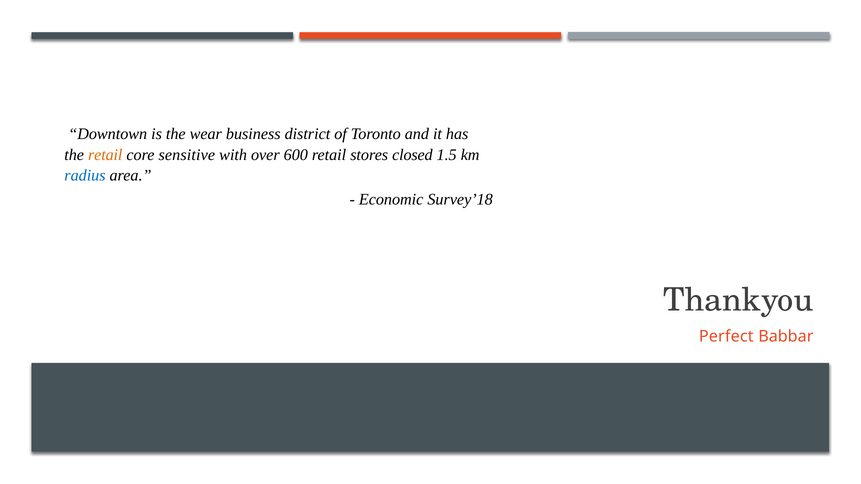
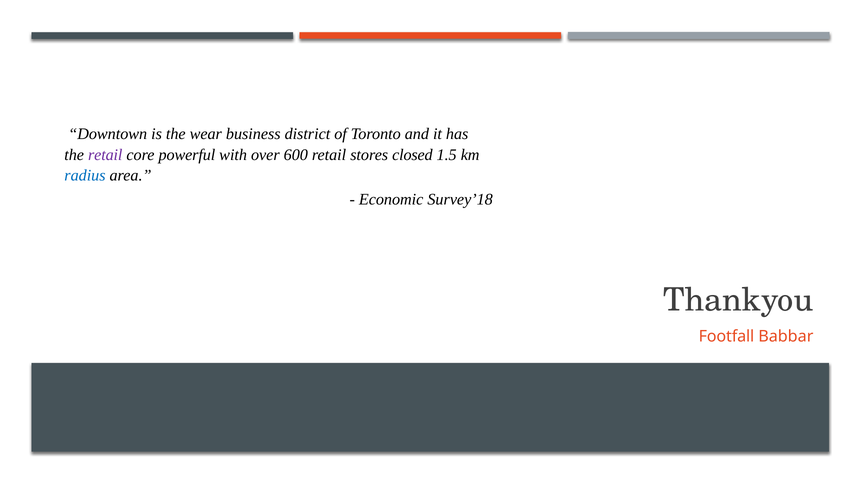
retail at (105, 155) colour: orange -> purple
sensitive: sensitive -> powerful
Perfect: Perfect -> Footfall
